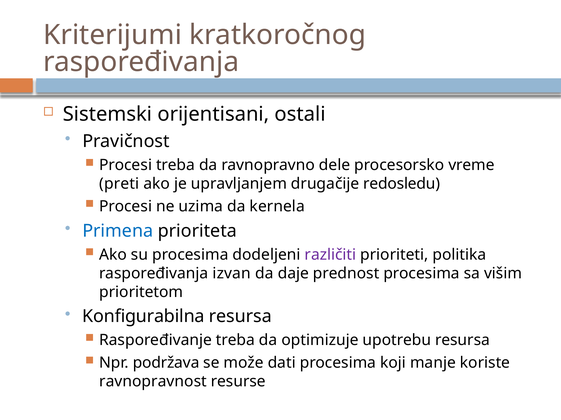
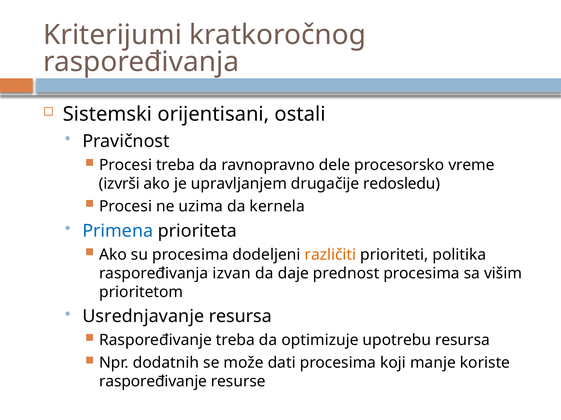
preti: preti -> izvrši
različiti colour: purple -> orange
Konfigurabilna: Konfigurabilna -> Usrednjavanje
podržava: podržava -> dodatnih
ravnopravnost at (153, 382): ravnopravnost -> raspoređivanje
